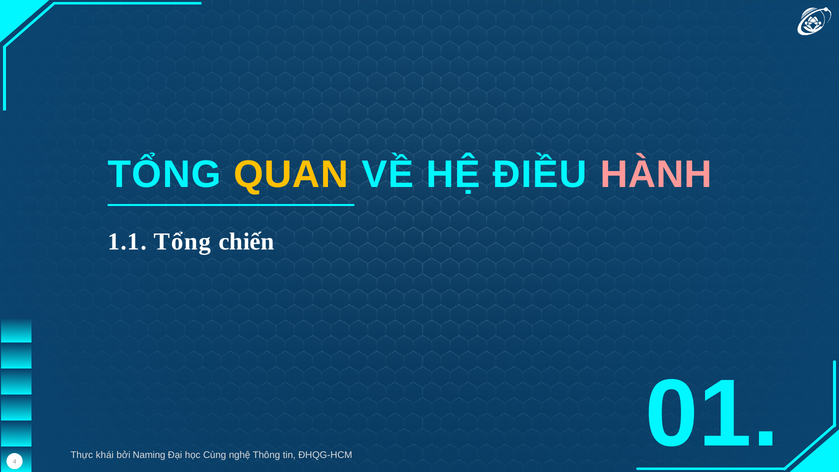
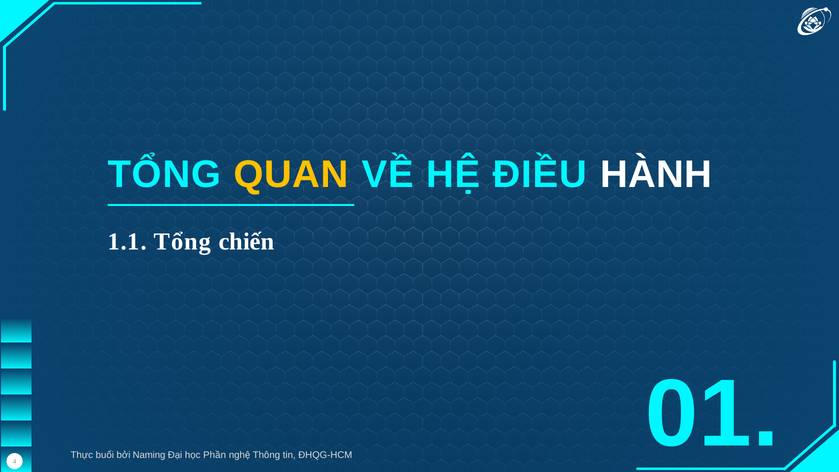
HÀNH colour: pink -> white
khái: khái -> buổi
Cùng: Cùng -> Phần
